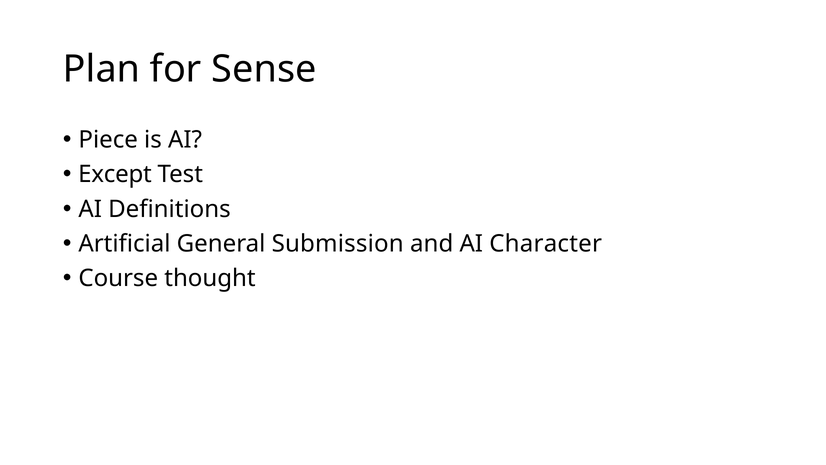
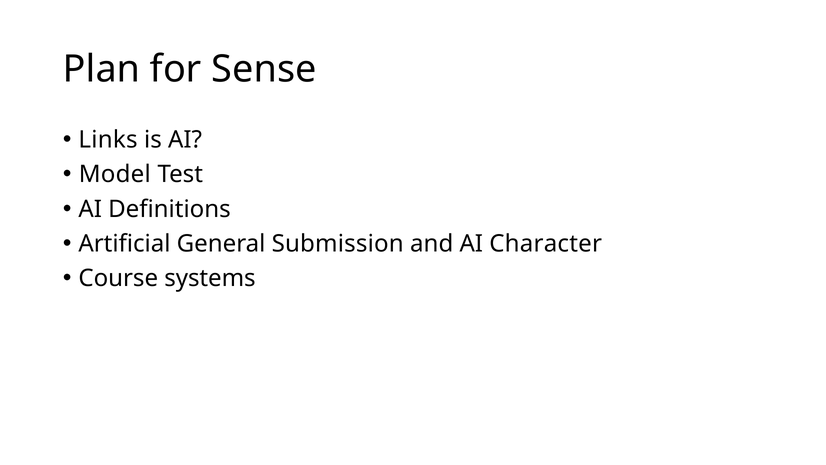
Piece: Piece -> Links
Except: Except -> Model
thought: thought -> systems
